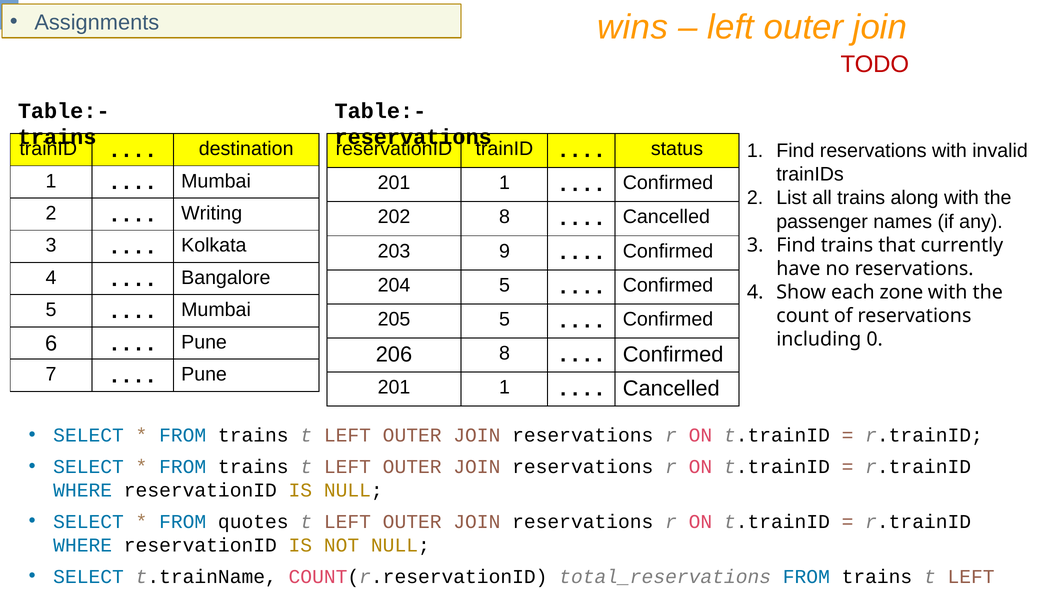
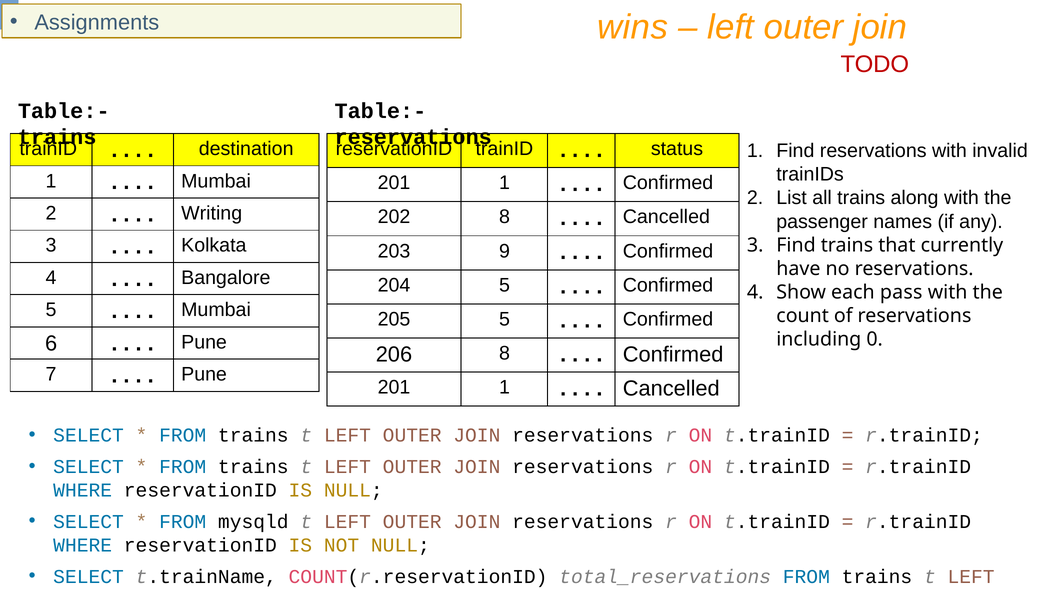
zone: zone -> pass
quotes: quotes -> mysqld
